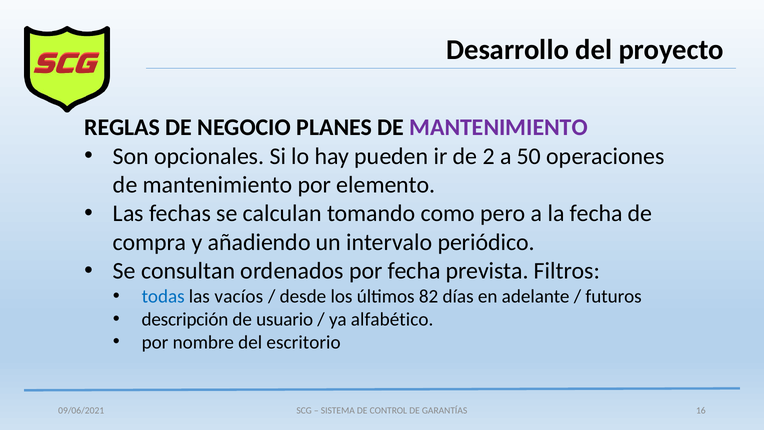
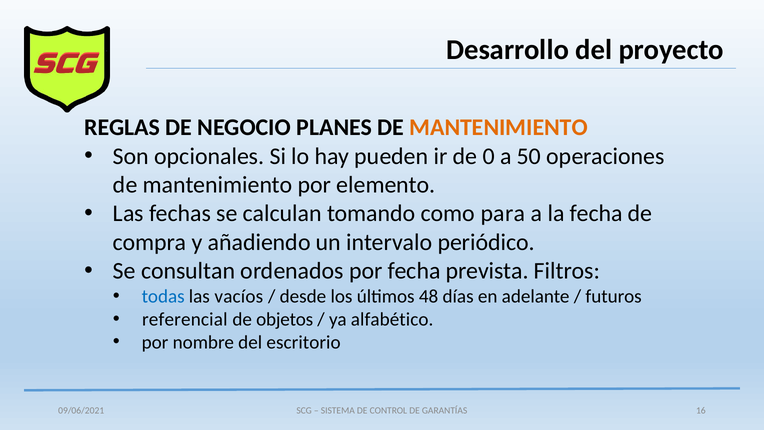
MANTENIMIENTO at (499, 127) colour: purple -> orange
2: 2 -> 0
pero: pero -> para
82: 82 -> 48
descripción: descripción -> referencial
usuario: usuario -> objetos
